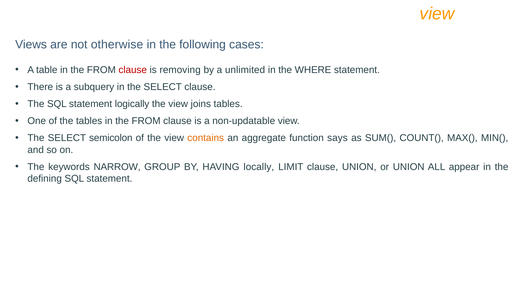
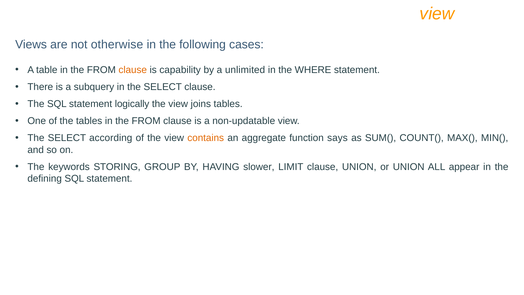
clause at (133, 70) colour: red -> orange
removing: removing -> capability
semicolon: semicolon -> according
NARROW: NARROW -> STORING
locally: locally -> slower
